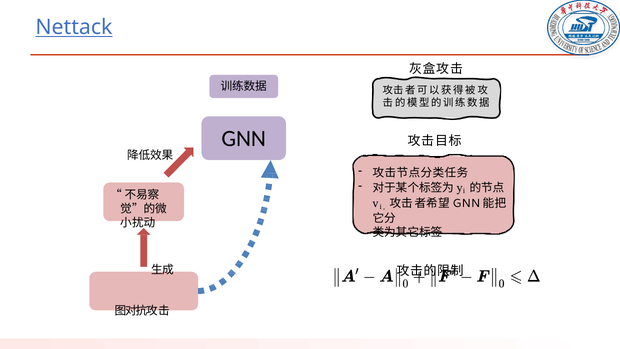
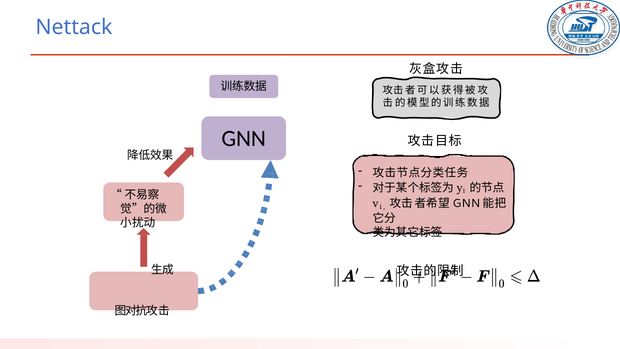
Nettack underline: present -> none
